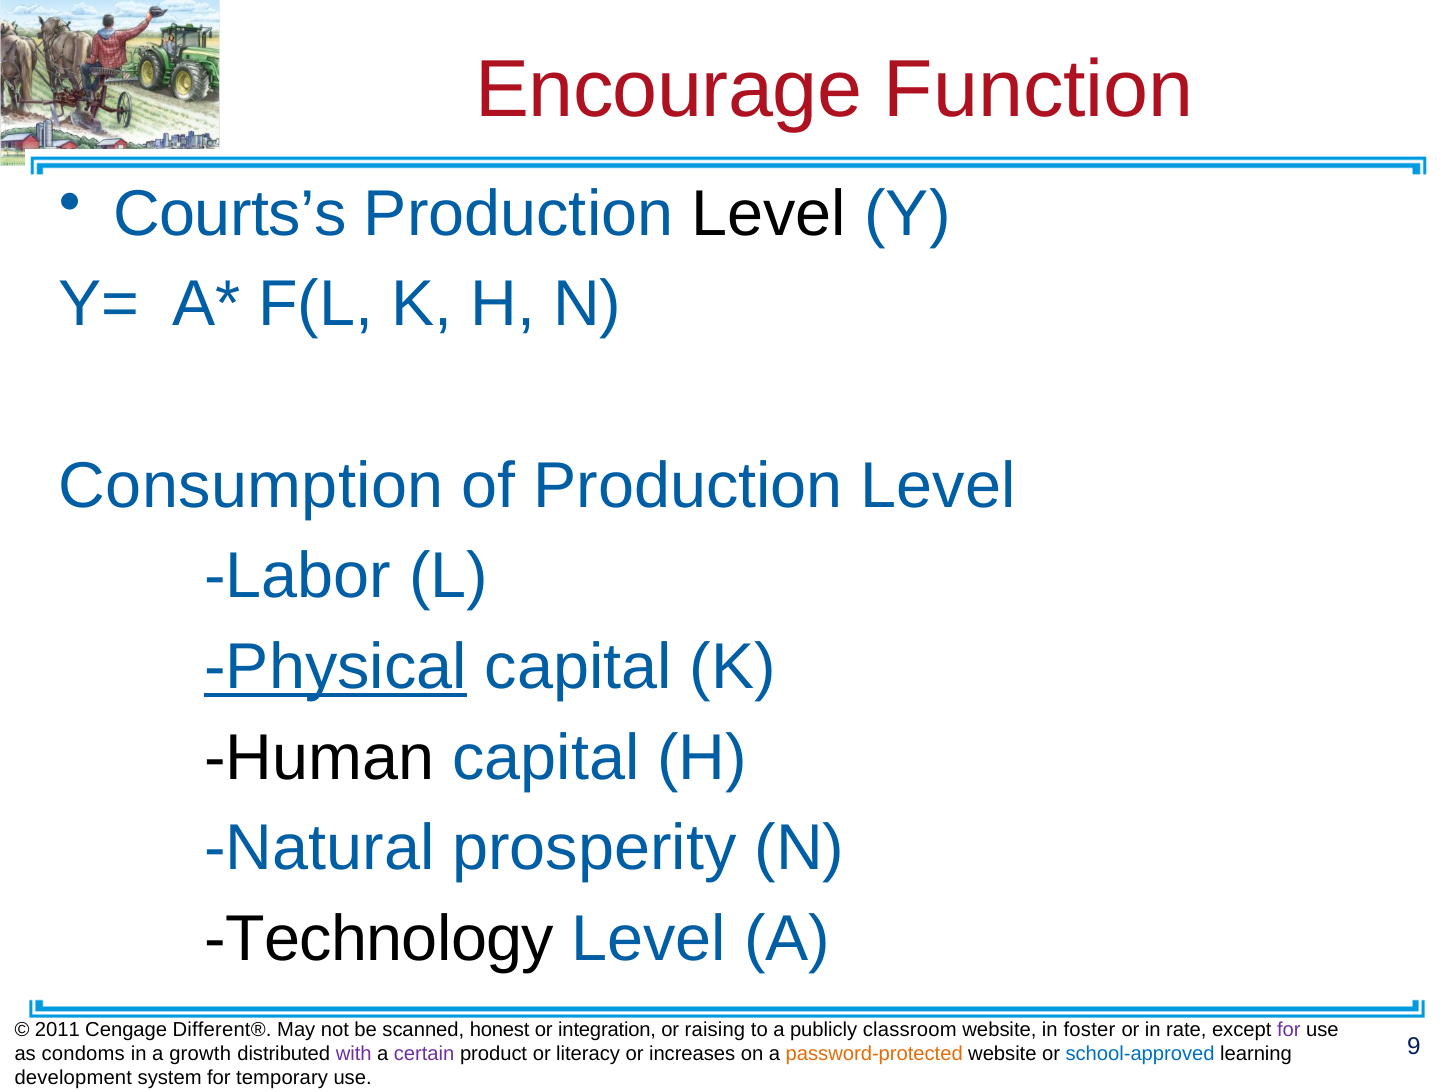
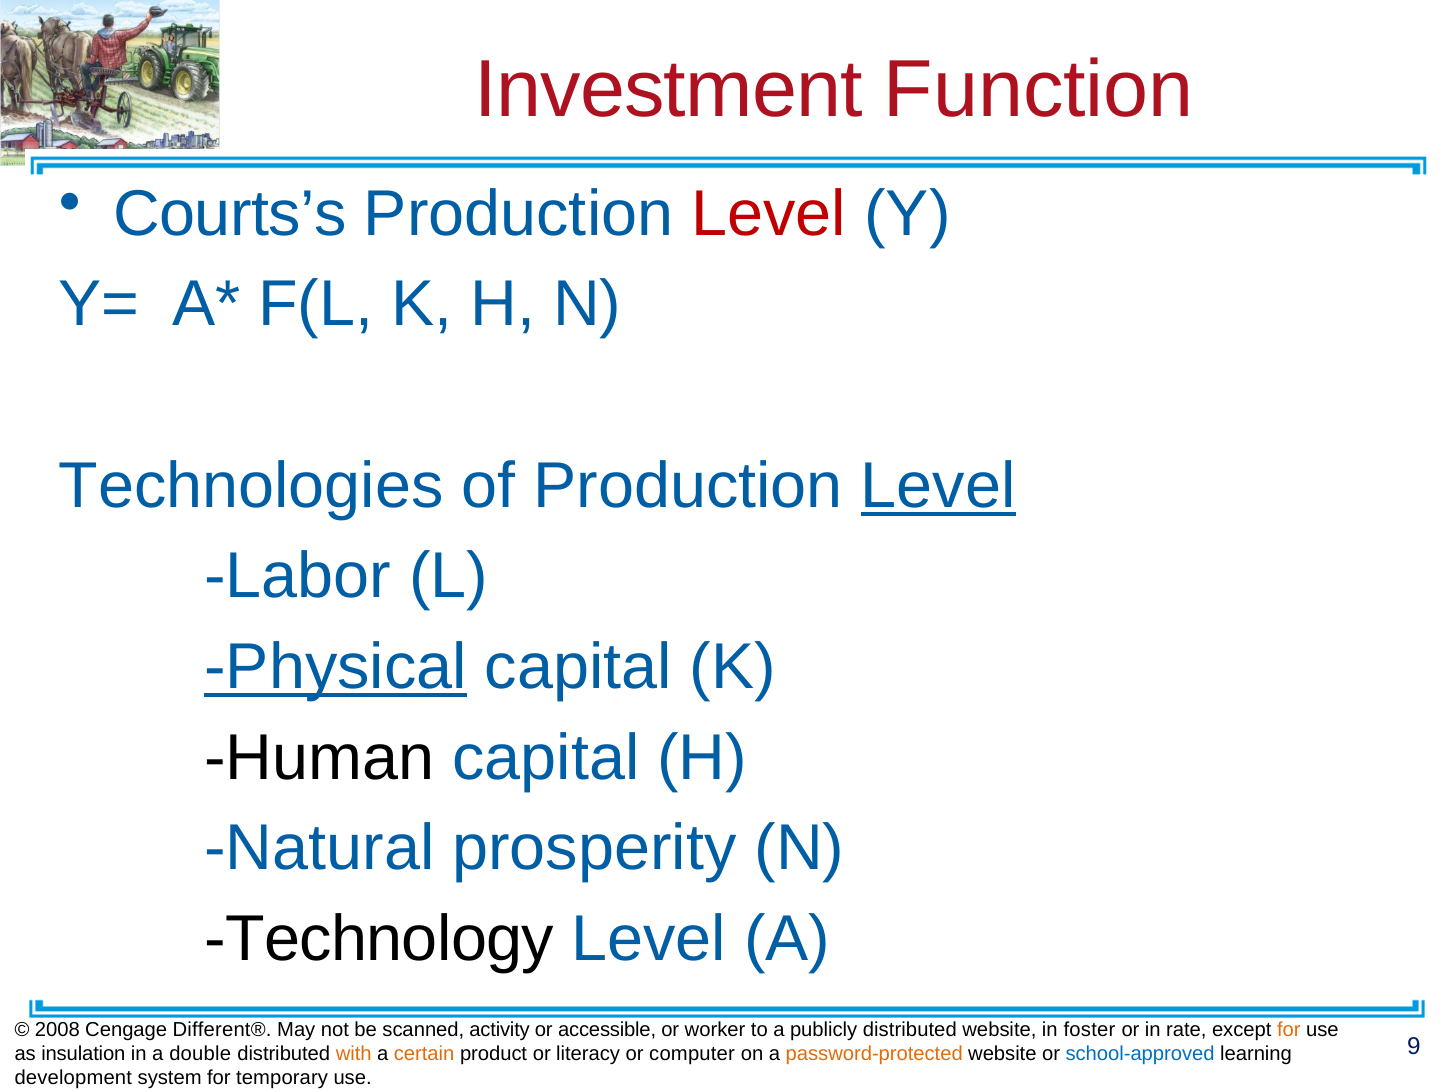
Encourage: Encourage -> Investment
Level at (769, 214) colour: black -> red
Consumption: Consumption -> Technologies
Level at (938, 486) underline: none -> present
2011: 2011 -> 2008
honest: honest -> activity
integration: integration -> accessible
raising: raising -> worker
publicly classroom: classroom -> distributed
for at (1289, 1029) colour: purple -> orange
condoms: condoms -> insulation
growth: growth -> double
with colour: purple -> orange
certain colour: purple -> orange
increases: increases -> computer
